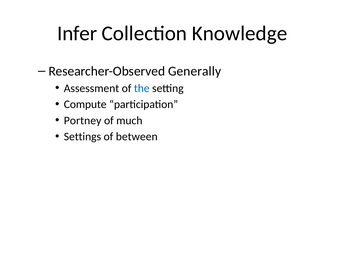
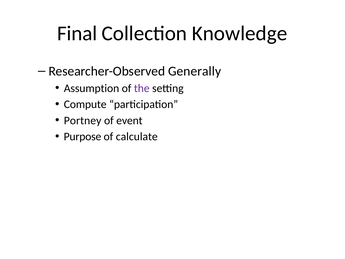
Infer: Infer -> Final
Assessment: Assessment -> Assumption
the colour: blue -> purple
much: much -> event
Settings: Settings -> Purpose
between: between -> calculate
